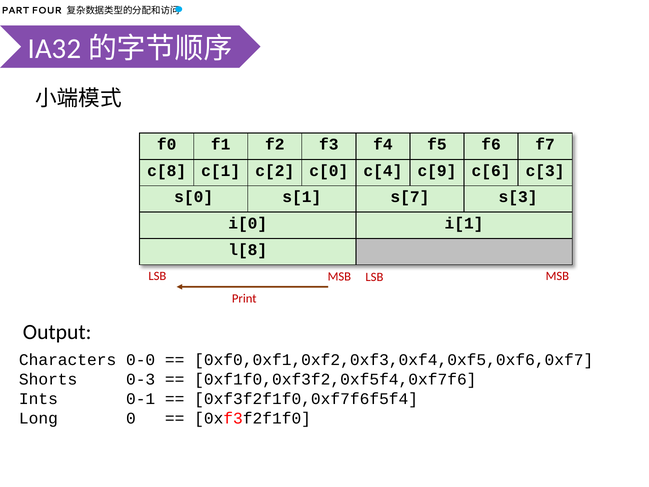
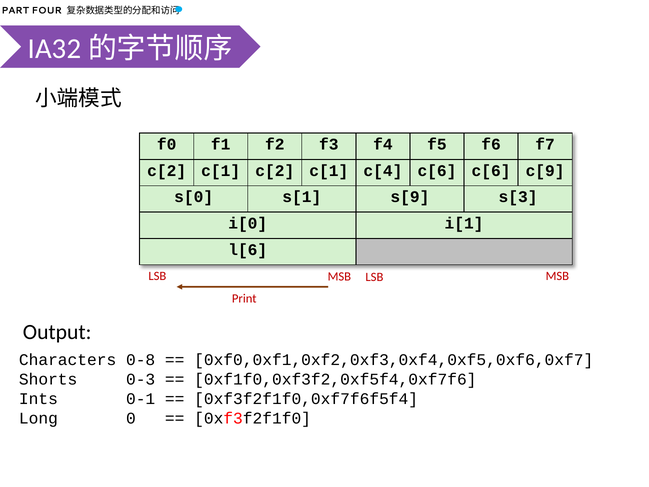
c[8 at (167, 171): c[8 -> c[2
c[1 c[2 c[0: c[0 -> c[1
c[4 c[9: c[9 -> c[6
c[3: c[3 -> c[9
s[7: s[7 -> s[9
l[8: l[8 -> l[6
0-0: 0-0 -> 0-8
